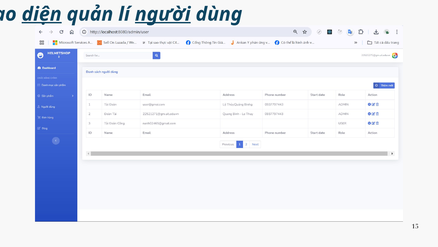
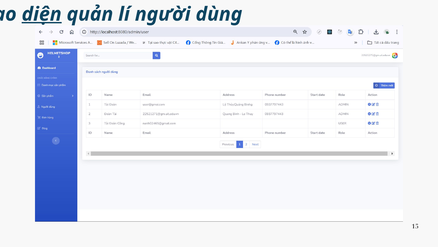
người underline: present -> none
